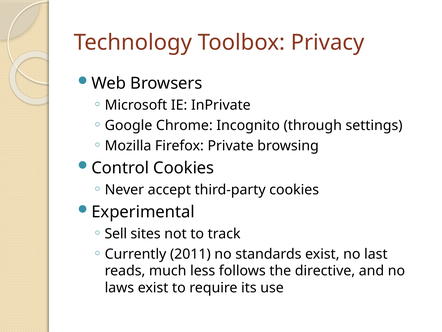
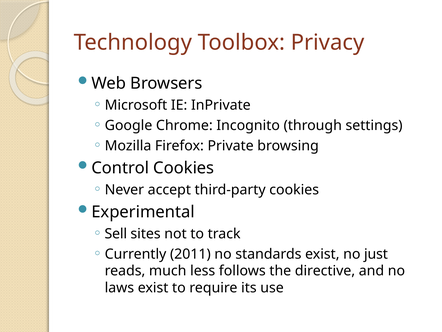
last: last -> just
